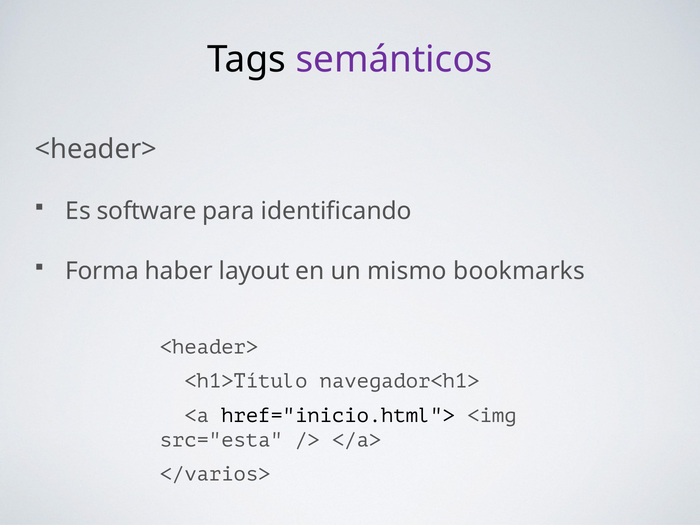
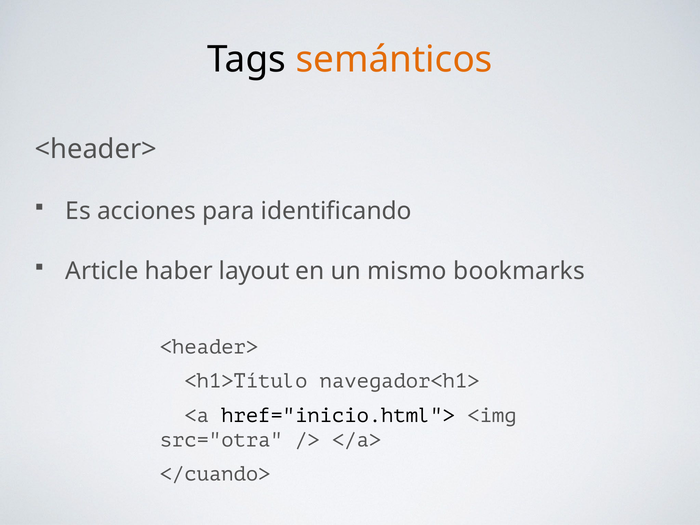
semánticos colour: purple -> orange
software: software -> acciones
Forma: Forma -> Article
src="esta: src="esta -> src="otra
</varios>: </varios> -> </cuando>
